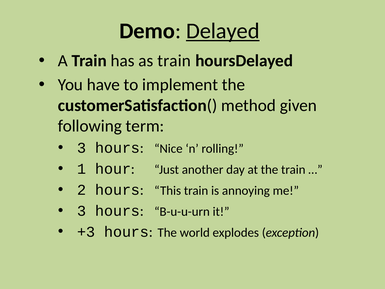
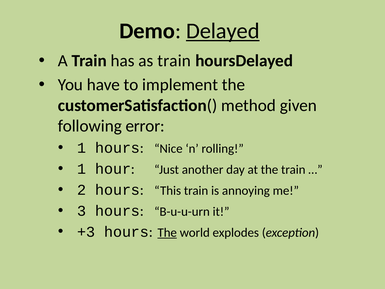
term: term -> error
3 at (82, 148): 3 -> 1
The at (167, 232) underline: none -> present
